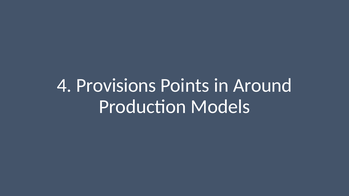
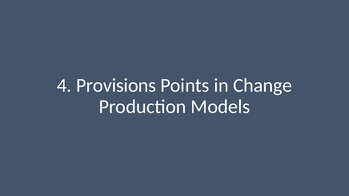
Around: Around -> Change
